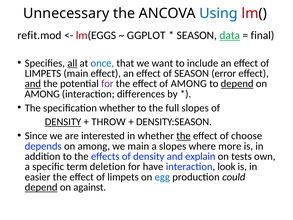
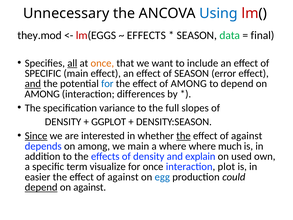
refit.mod: refit.mod -> they.mod
GGPLOT at (146, 35): GGPLOT -> EFFECTS
data underline: present -> none
once at (102, 63) colour: blue -> orange
LIMPETS at (43, 73): LIMPETS -> SPECIFIC
for at (107, 84) colour: purple -> blue
depend at (237, 84) underline: present -> none
specification whether: whether -> variance
DENSITY at (63, 122) underline: present -> none
THROW: THROW -> GGPLOT
Since underline: none -> present
choose at (247, 136): choose -> against
a slopes: slopes -> where
more: more -> much
tests: tests -> used
deletion: deletion -> visualize
for have: have -> once
look: look -> plot
limpets at (123, 177): limpets -> against
